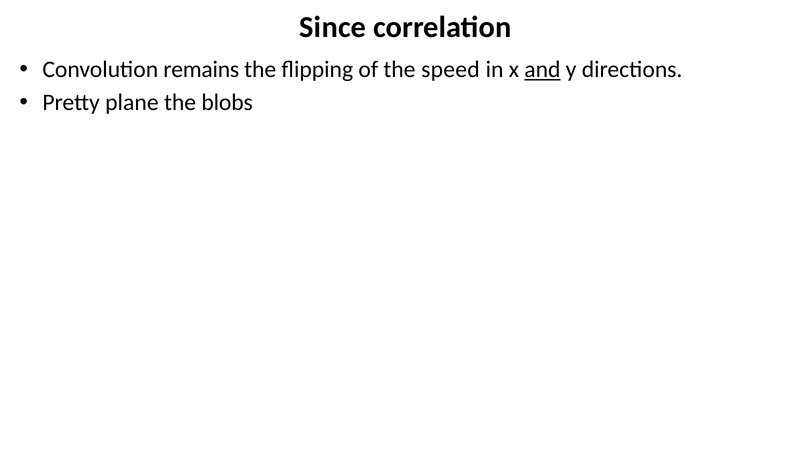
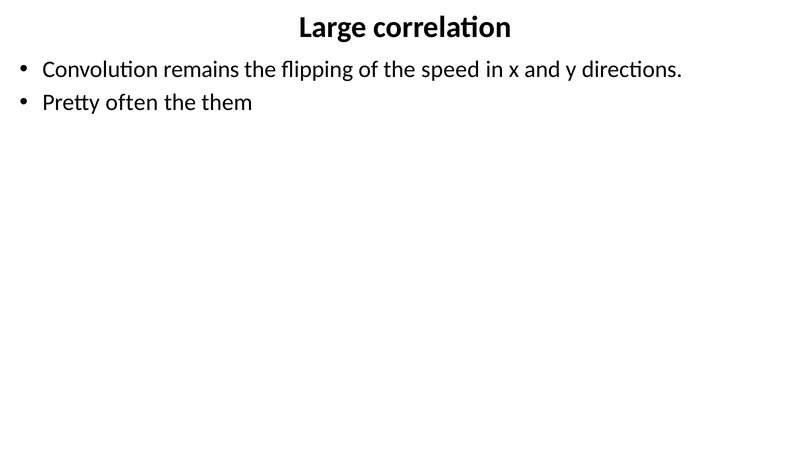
Since: Since -> Large
and underline: present -> none
plane: plane -> often
blobs: blobs -> them
